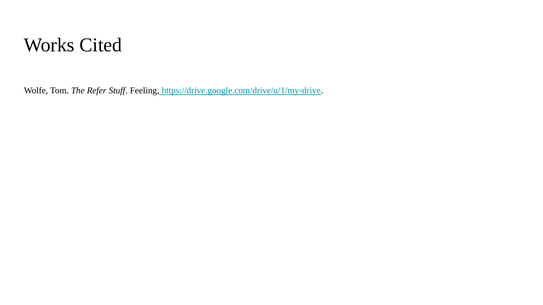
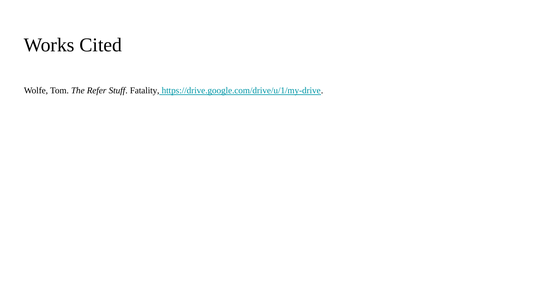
Feeling: Feeling -> Fatality
